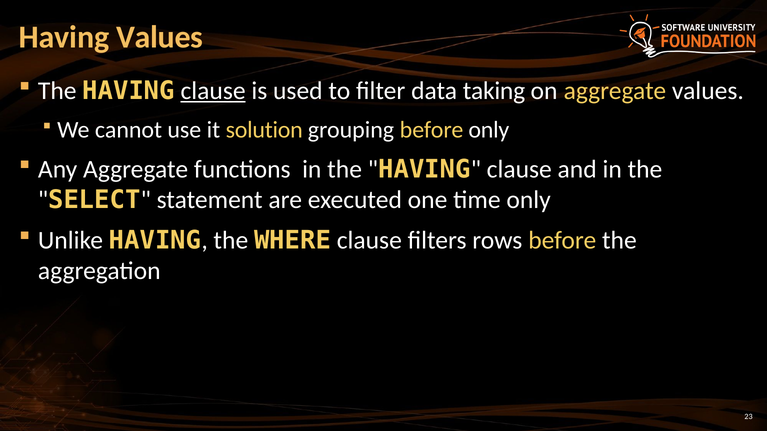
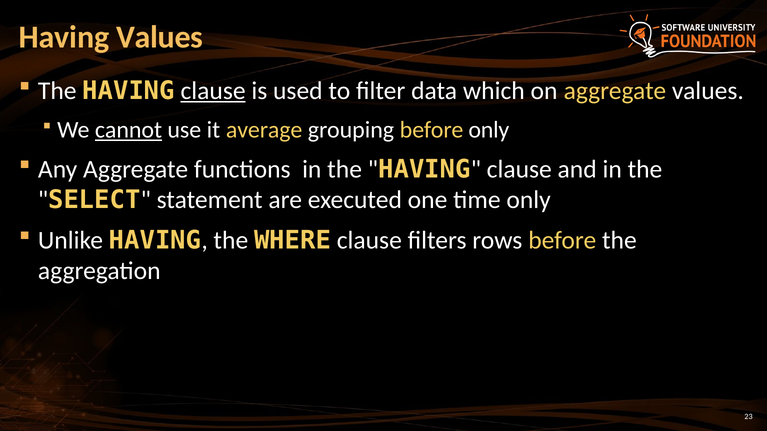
taking: taking -> which
cannot underline: none -> present
solution: solution -> average
